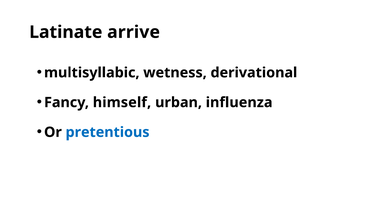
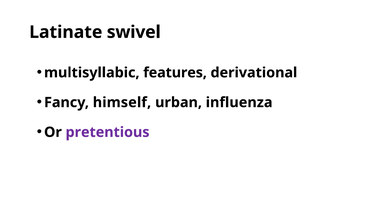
arrive: arrive -> swivel
wetness: wetness -> features
pretentious colour: blue -> purple
